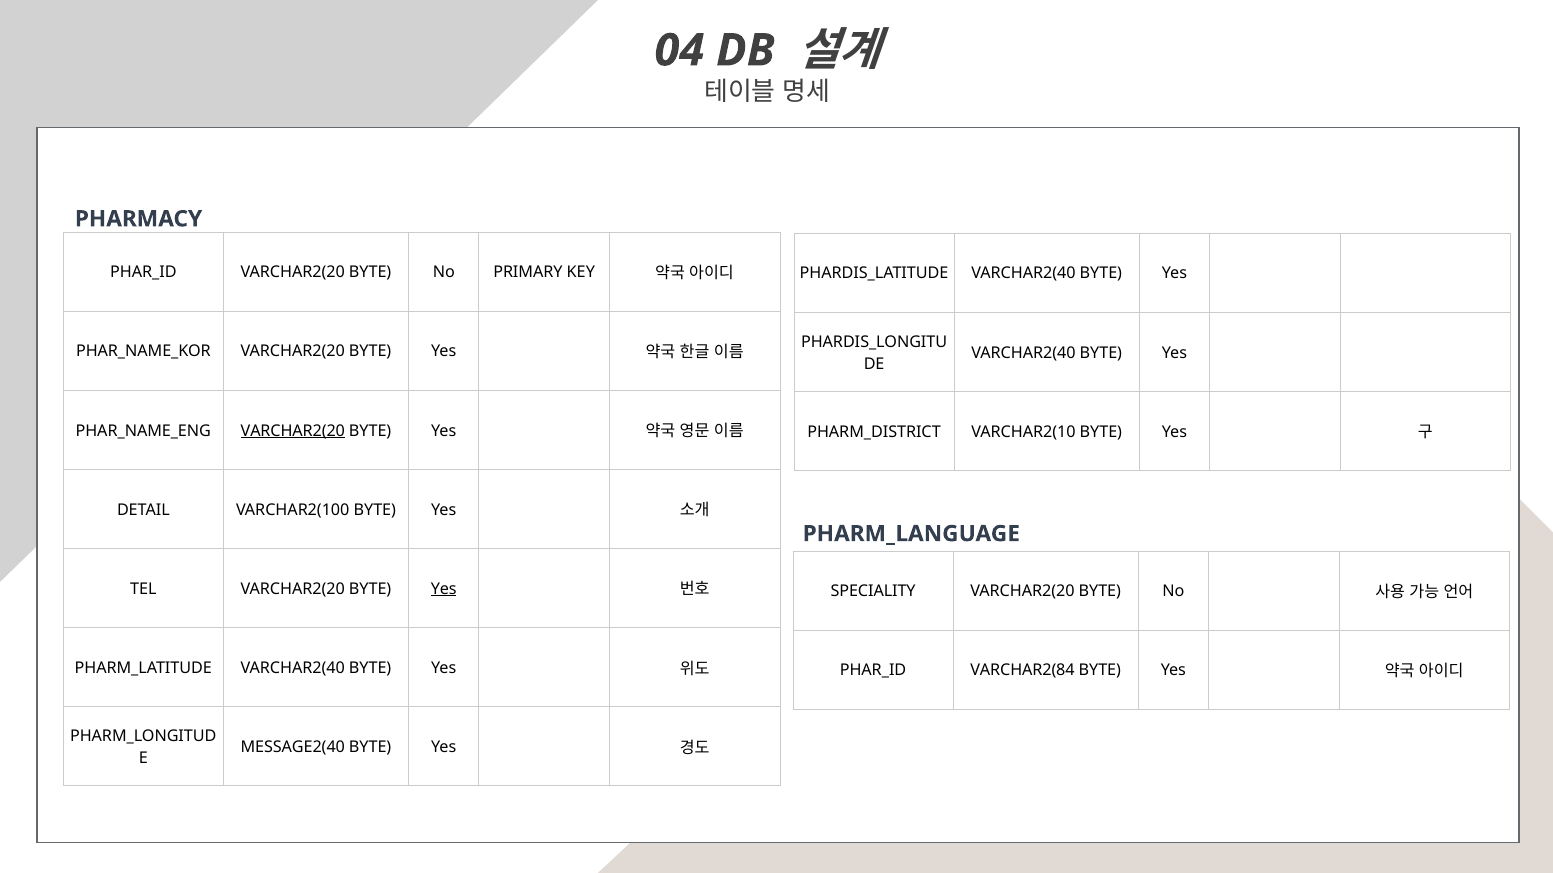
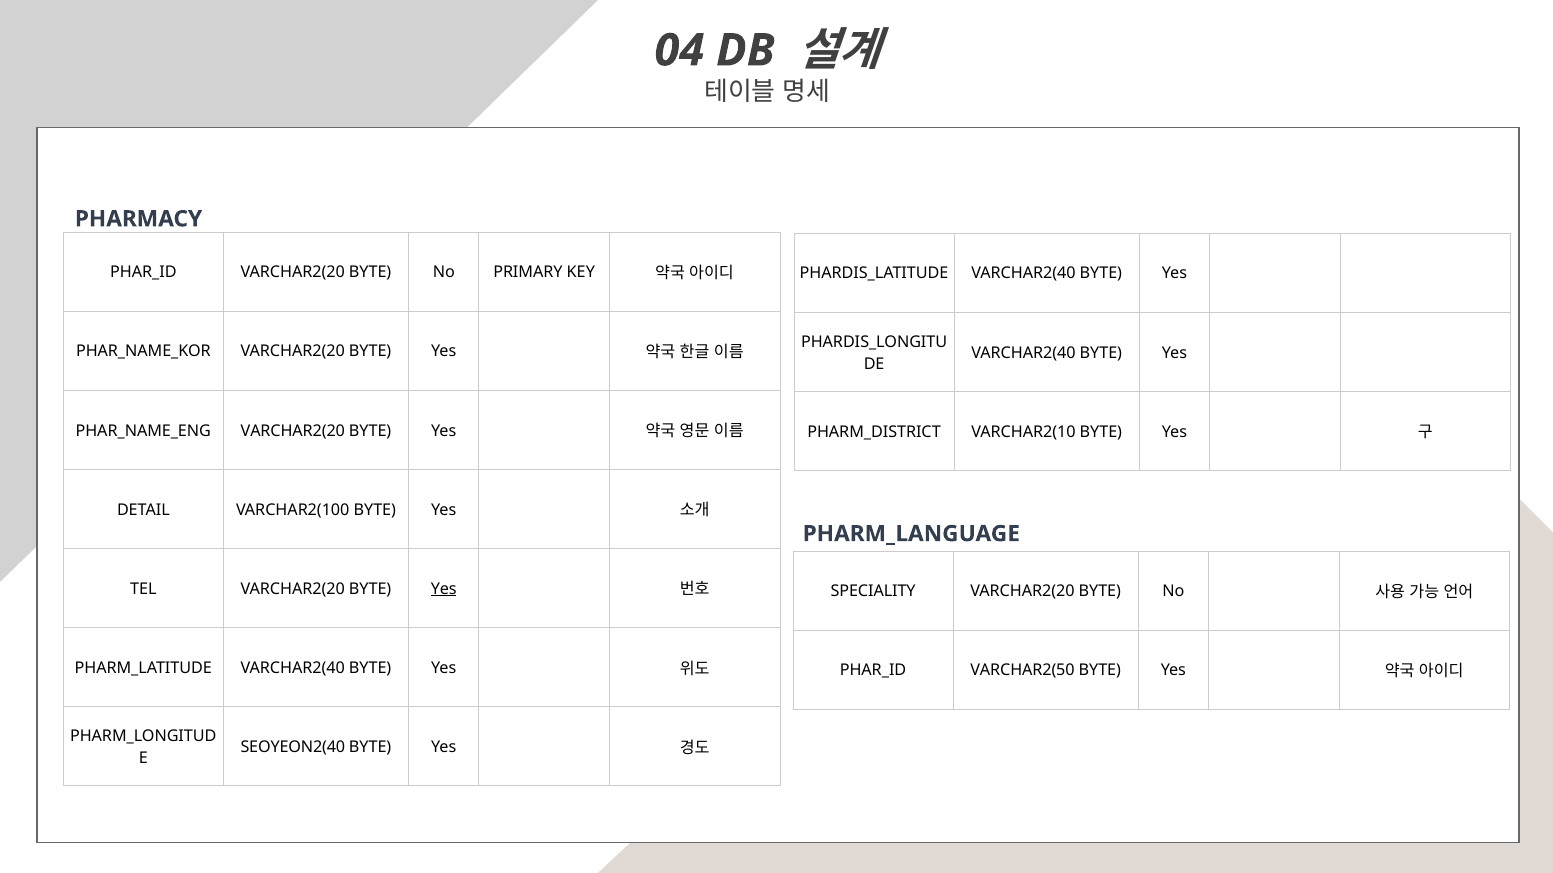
VARCHAR2(20 at (293, 431) underline: present -> none
VARCHAR2(84: VARCHAR2(84 -> VARCHAR2(50
MESSAGE2(40: MESSAGE2(40 -> SEOYEON2(40
